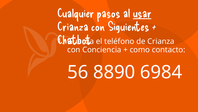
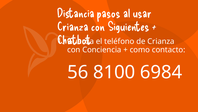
Cualquier: Cualquier -> Distancia
usar underline: present -> none
8890: 8890 -> 8100
